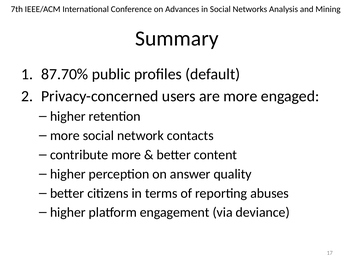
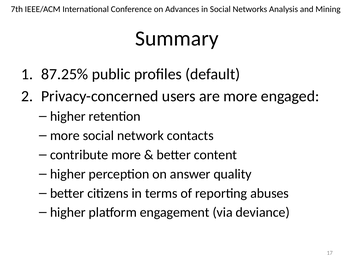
87.70%: 87.70% -> 87.25%
